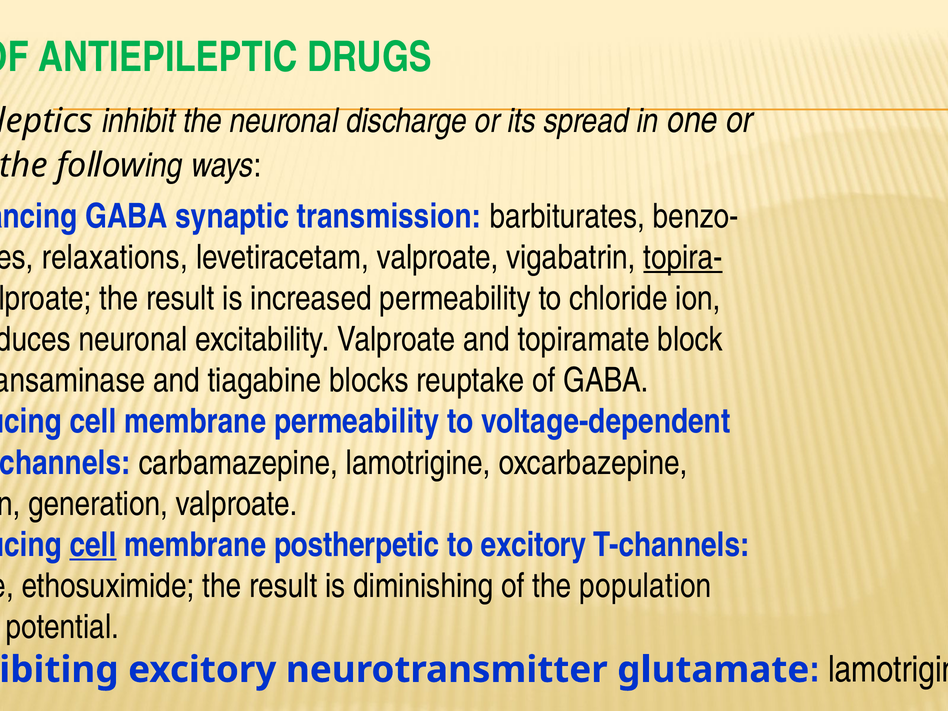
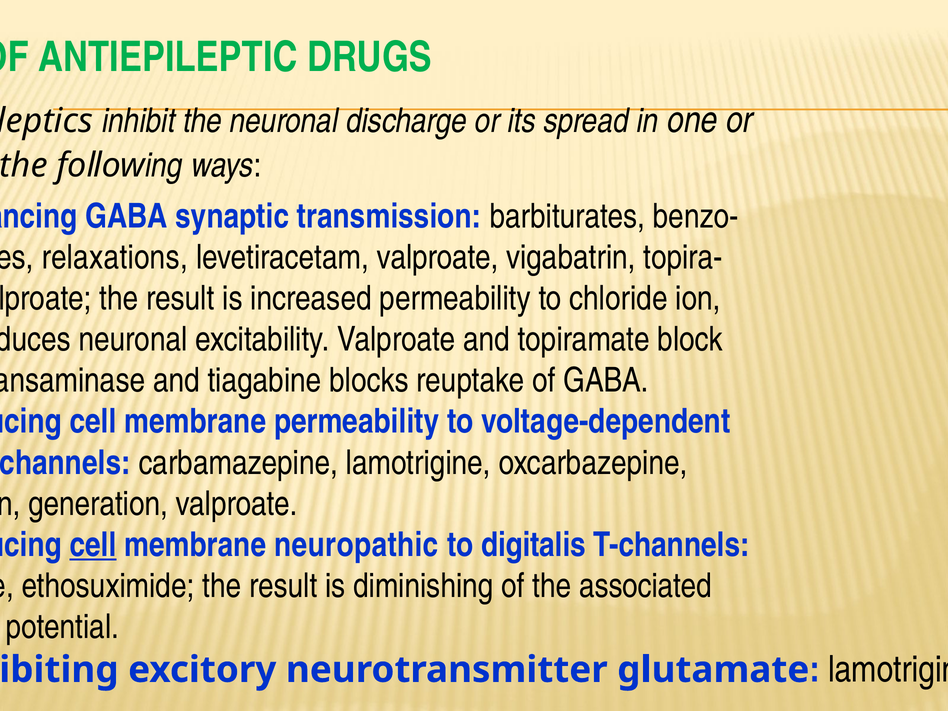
topira- underline: present -> none
postherpetic: postherpetic -> neuropathic
to excitory: excitory -> digitalis
population: population -> associated
